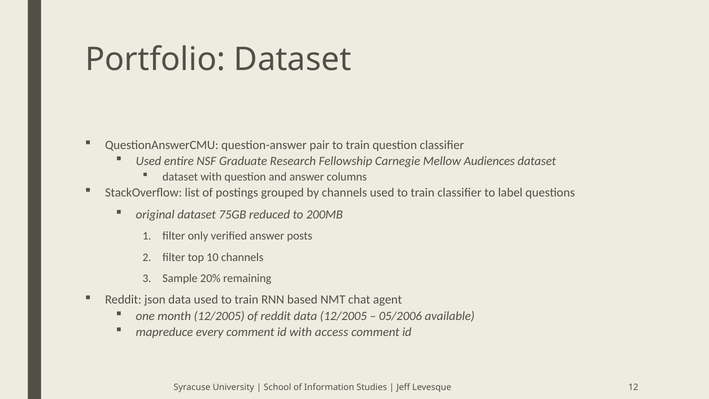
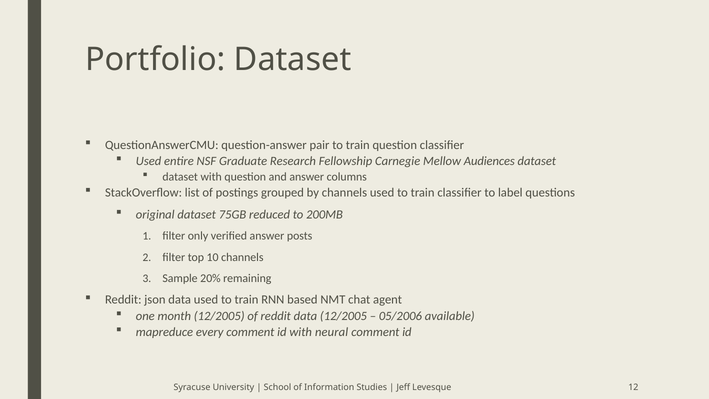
access: access -> neural
